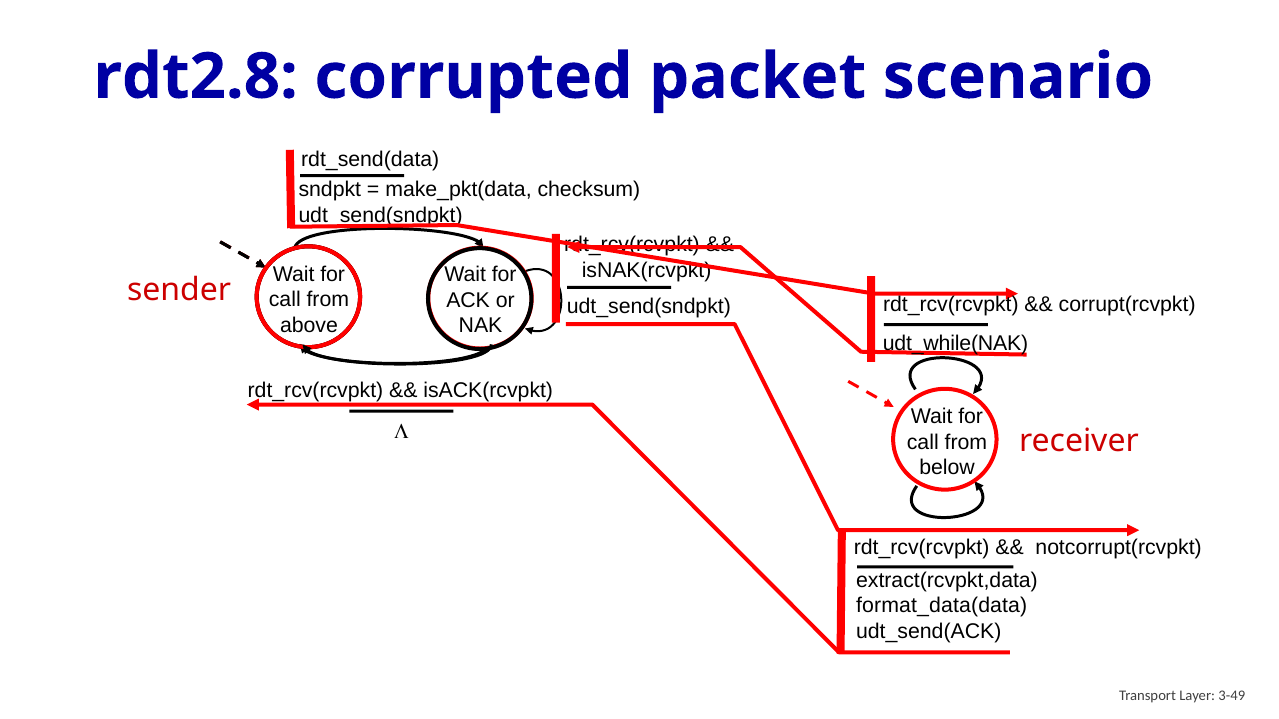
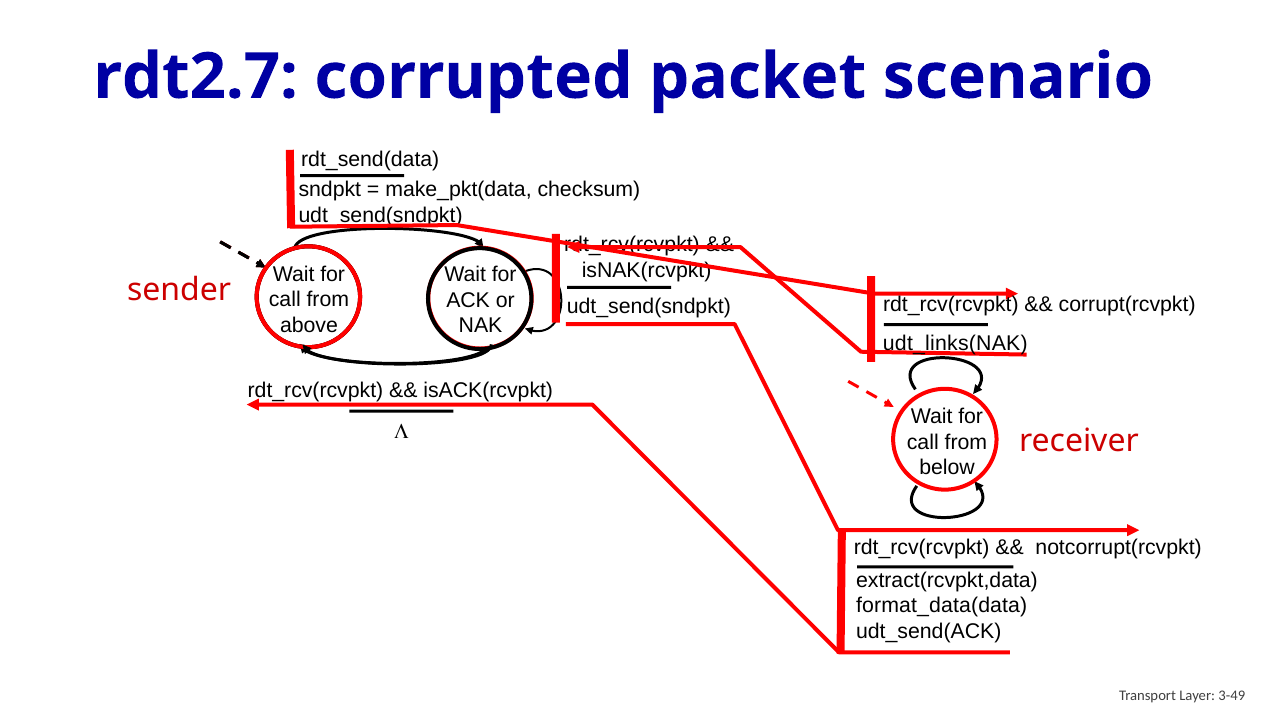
rdt2.8: rdt2.8 -> rdt2.7
udt_while(NAK: udt_while(NAK -> udt_links(NAK
